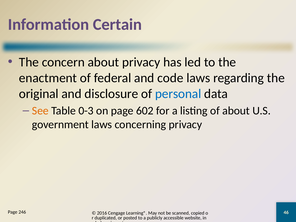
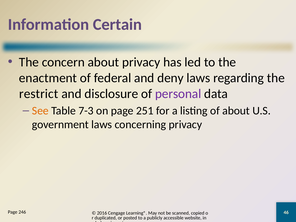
code: code -> deny
original: original -> restrict
personal colour: blue -> purple
0-3: 0-3 -> 7-3
602: 602 -> 251
